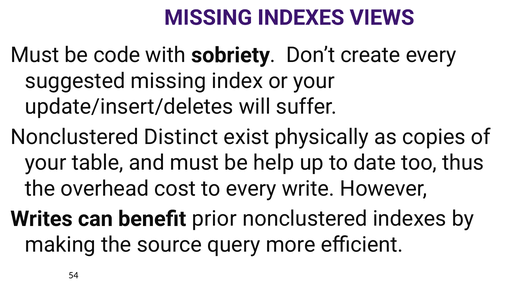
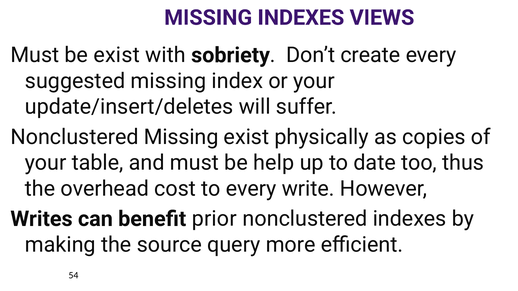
be code: code -> exist
Nonclustered Distinct: Distinct -> Missing
